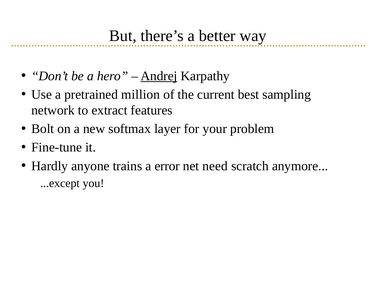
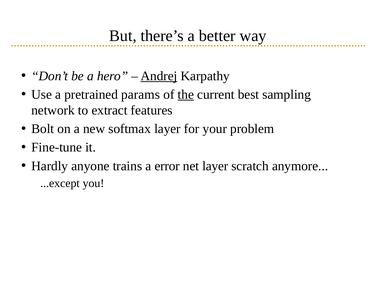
million: million -> params
the underline: none -> present
net need: need -> layer
